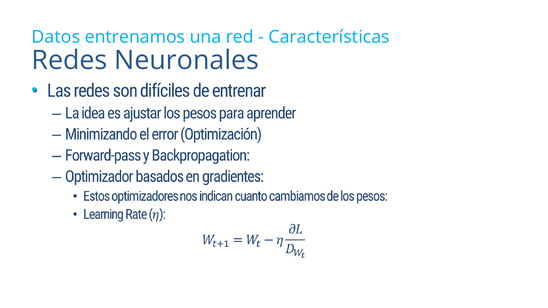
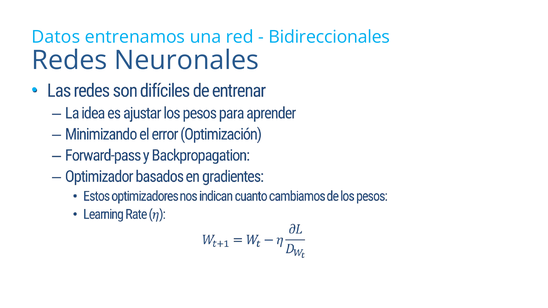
Características: Características -> Bidireccionales
